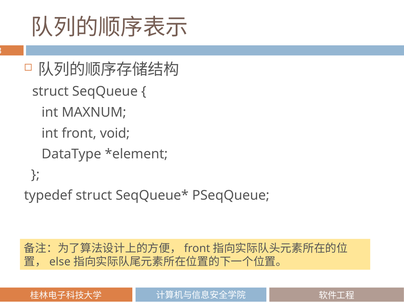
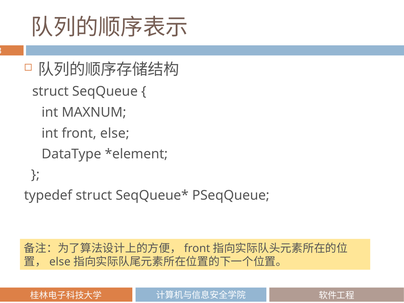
front void: void -> else
